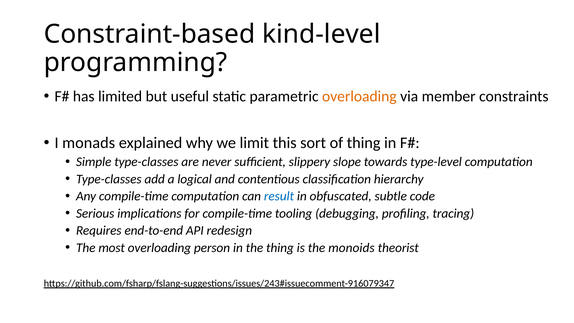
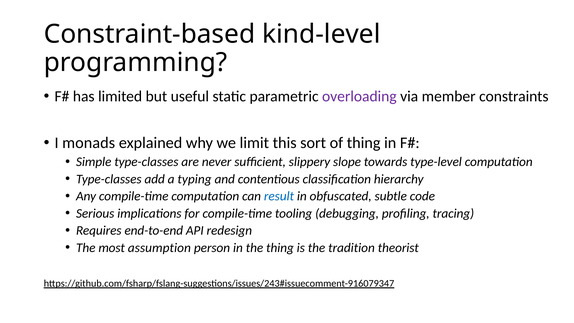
overloading at (359, 96) colour: orange -> purple
logical: logical -> typing
most overloading: overloading -> assumption
monoids: monoids -> tradition
